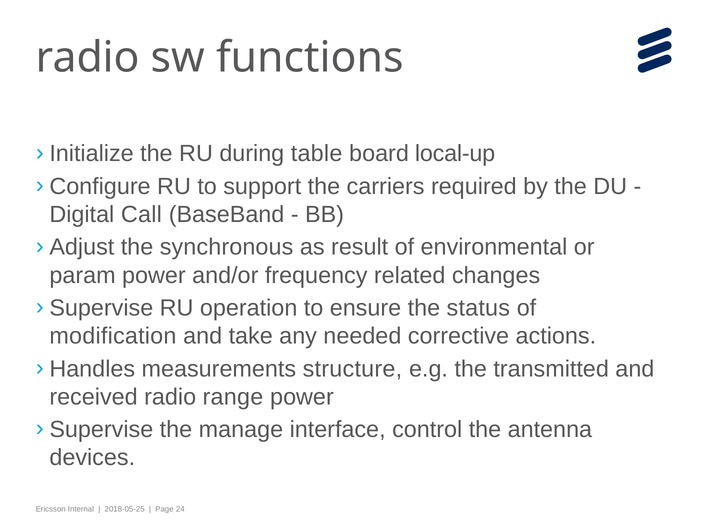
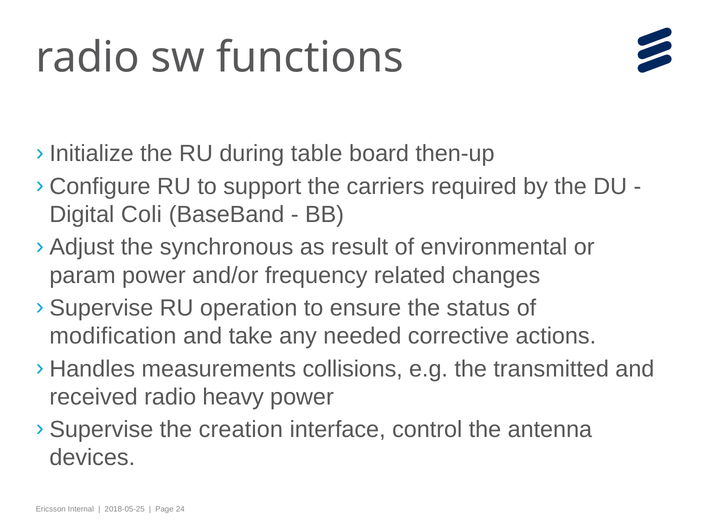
local-up: local-up -> then-up
Call: Call -> Coli
structure: structure -> collisions
range: range -> heavy
manage: manage -> creation
